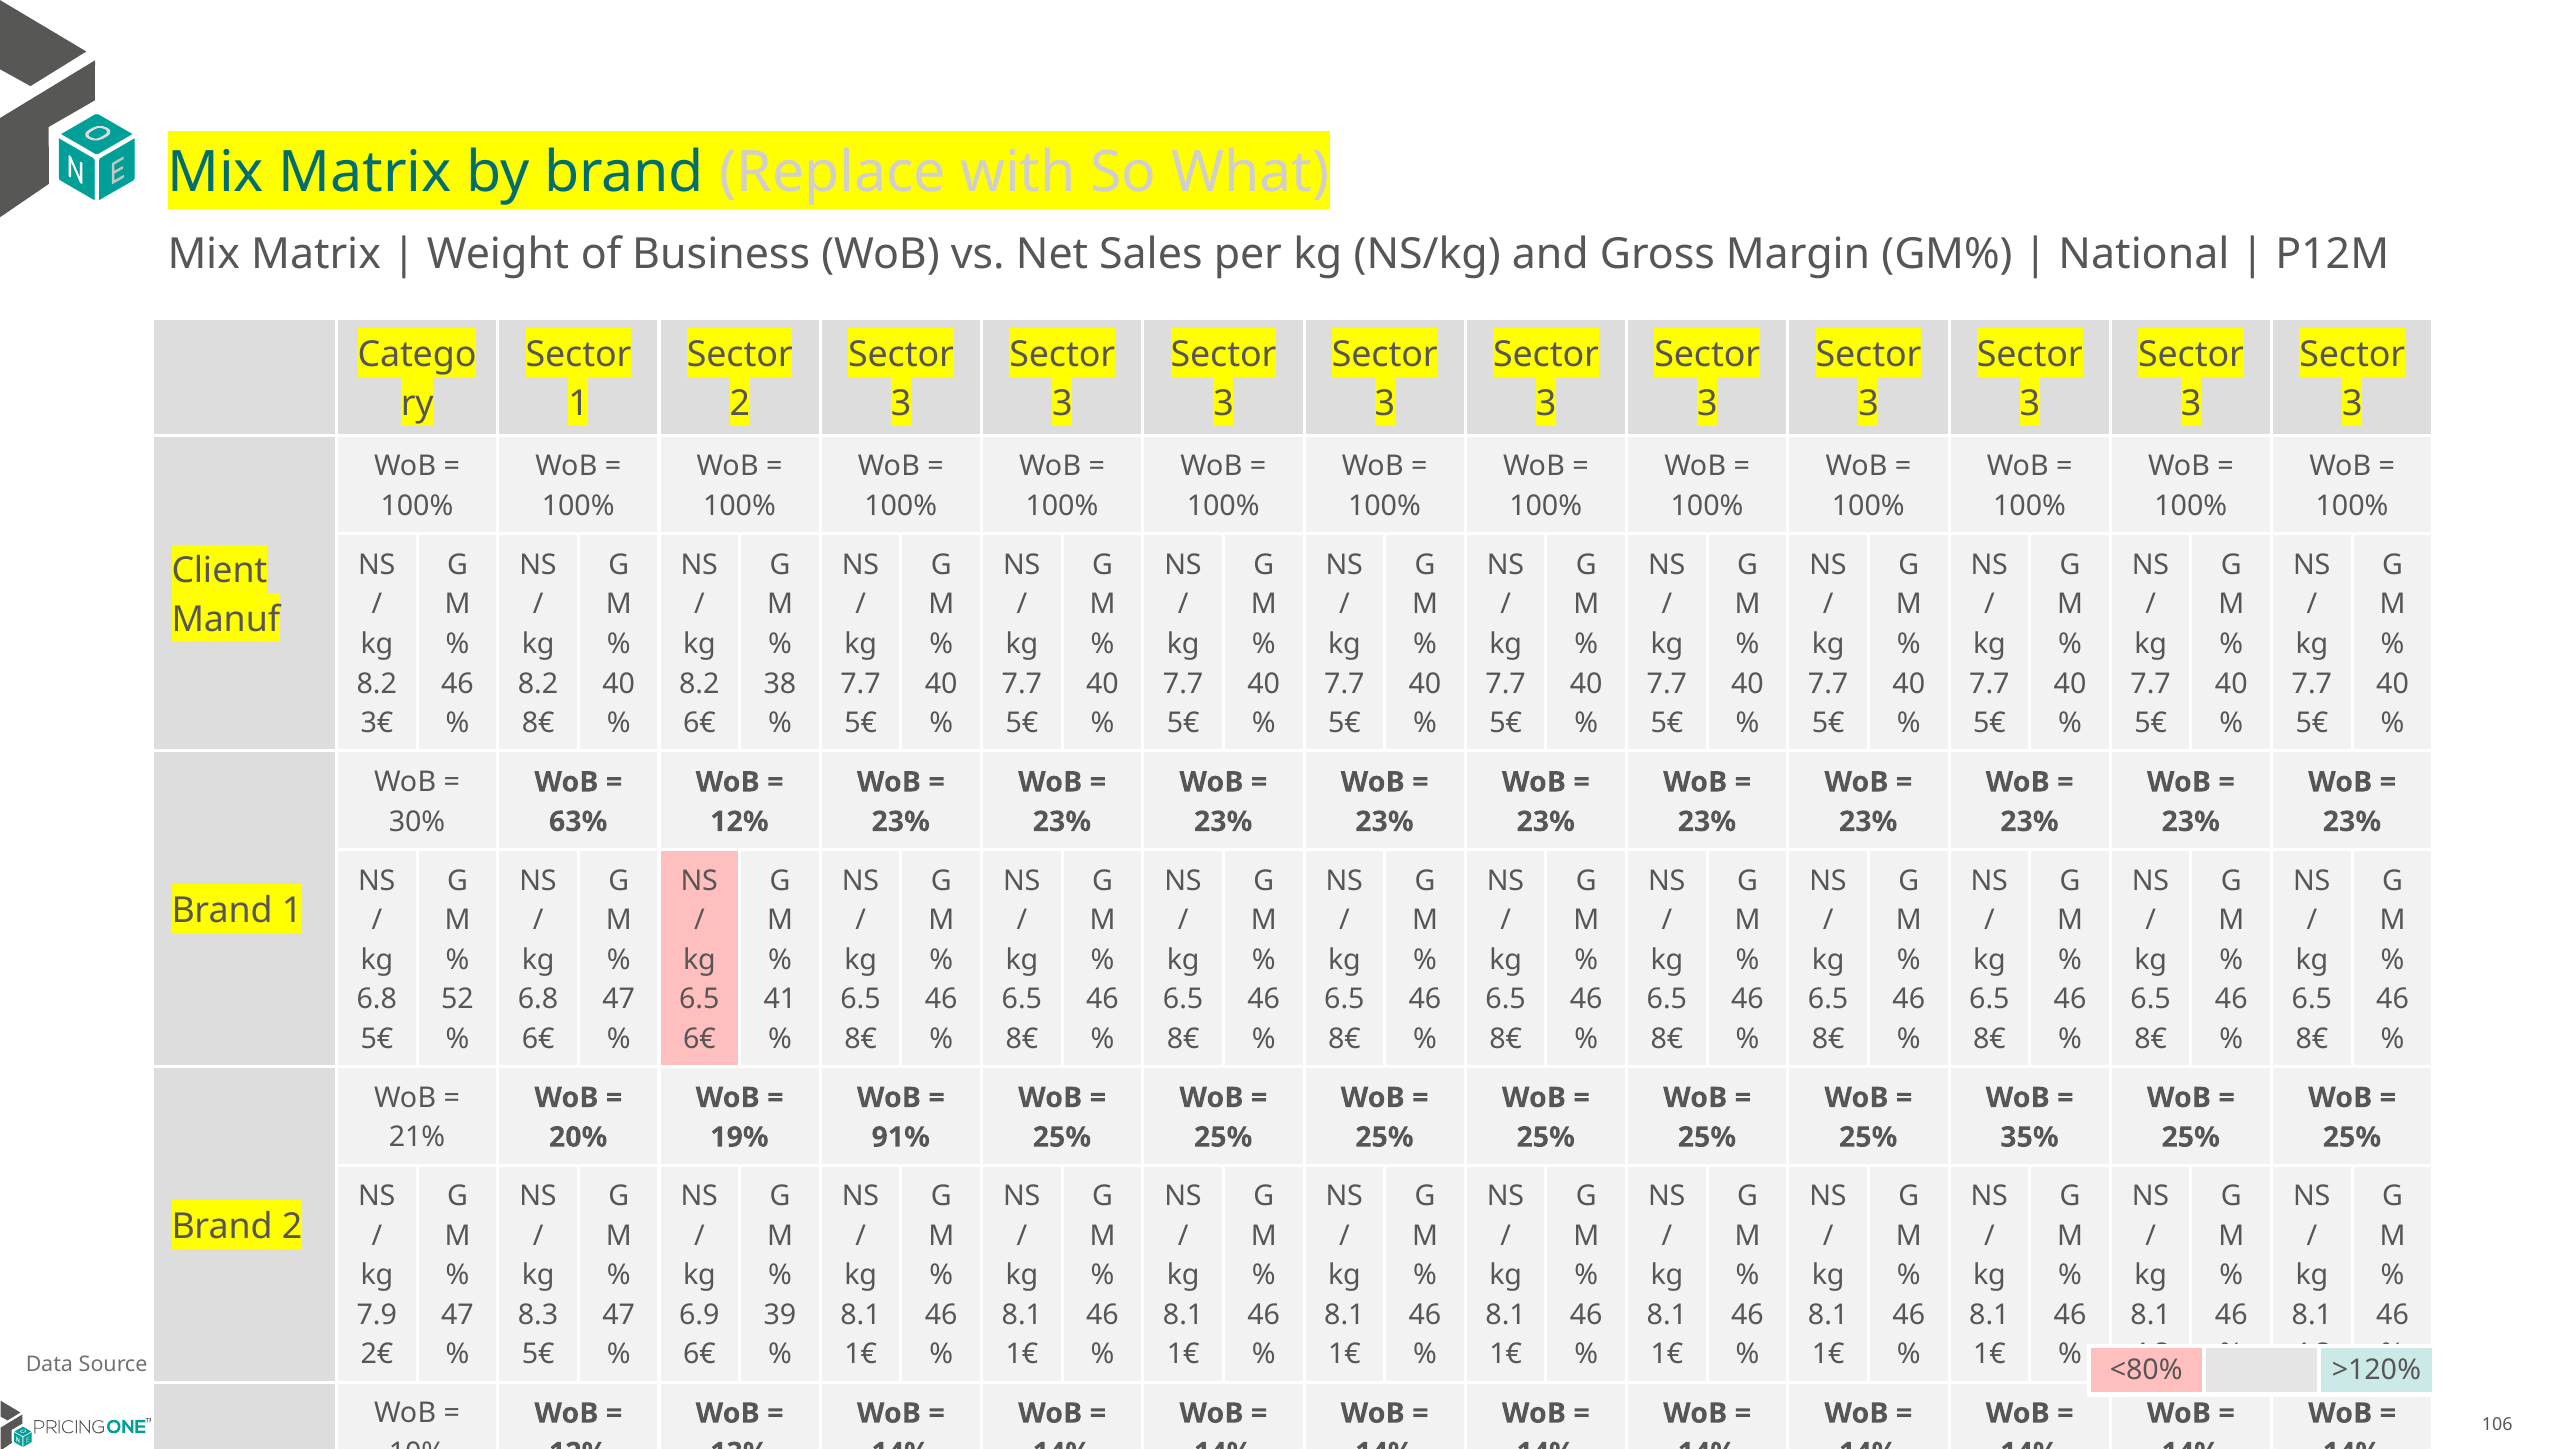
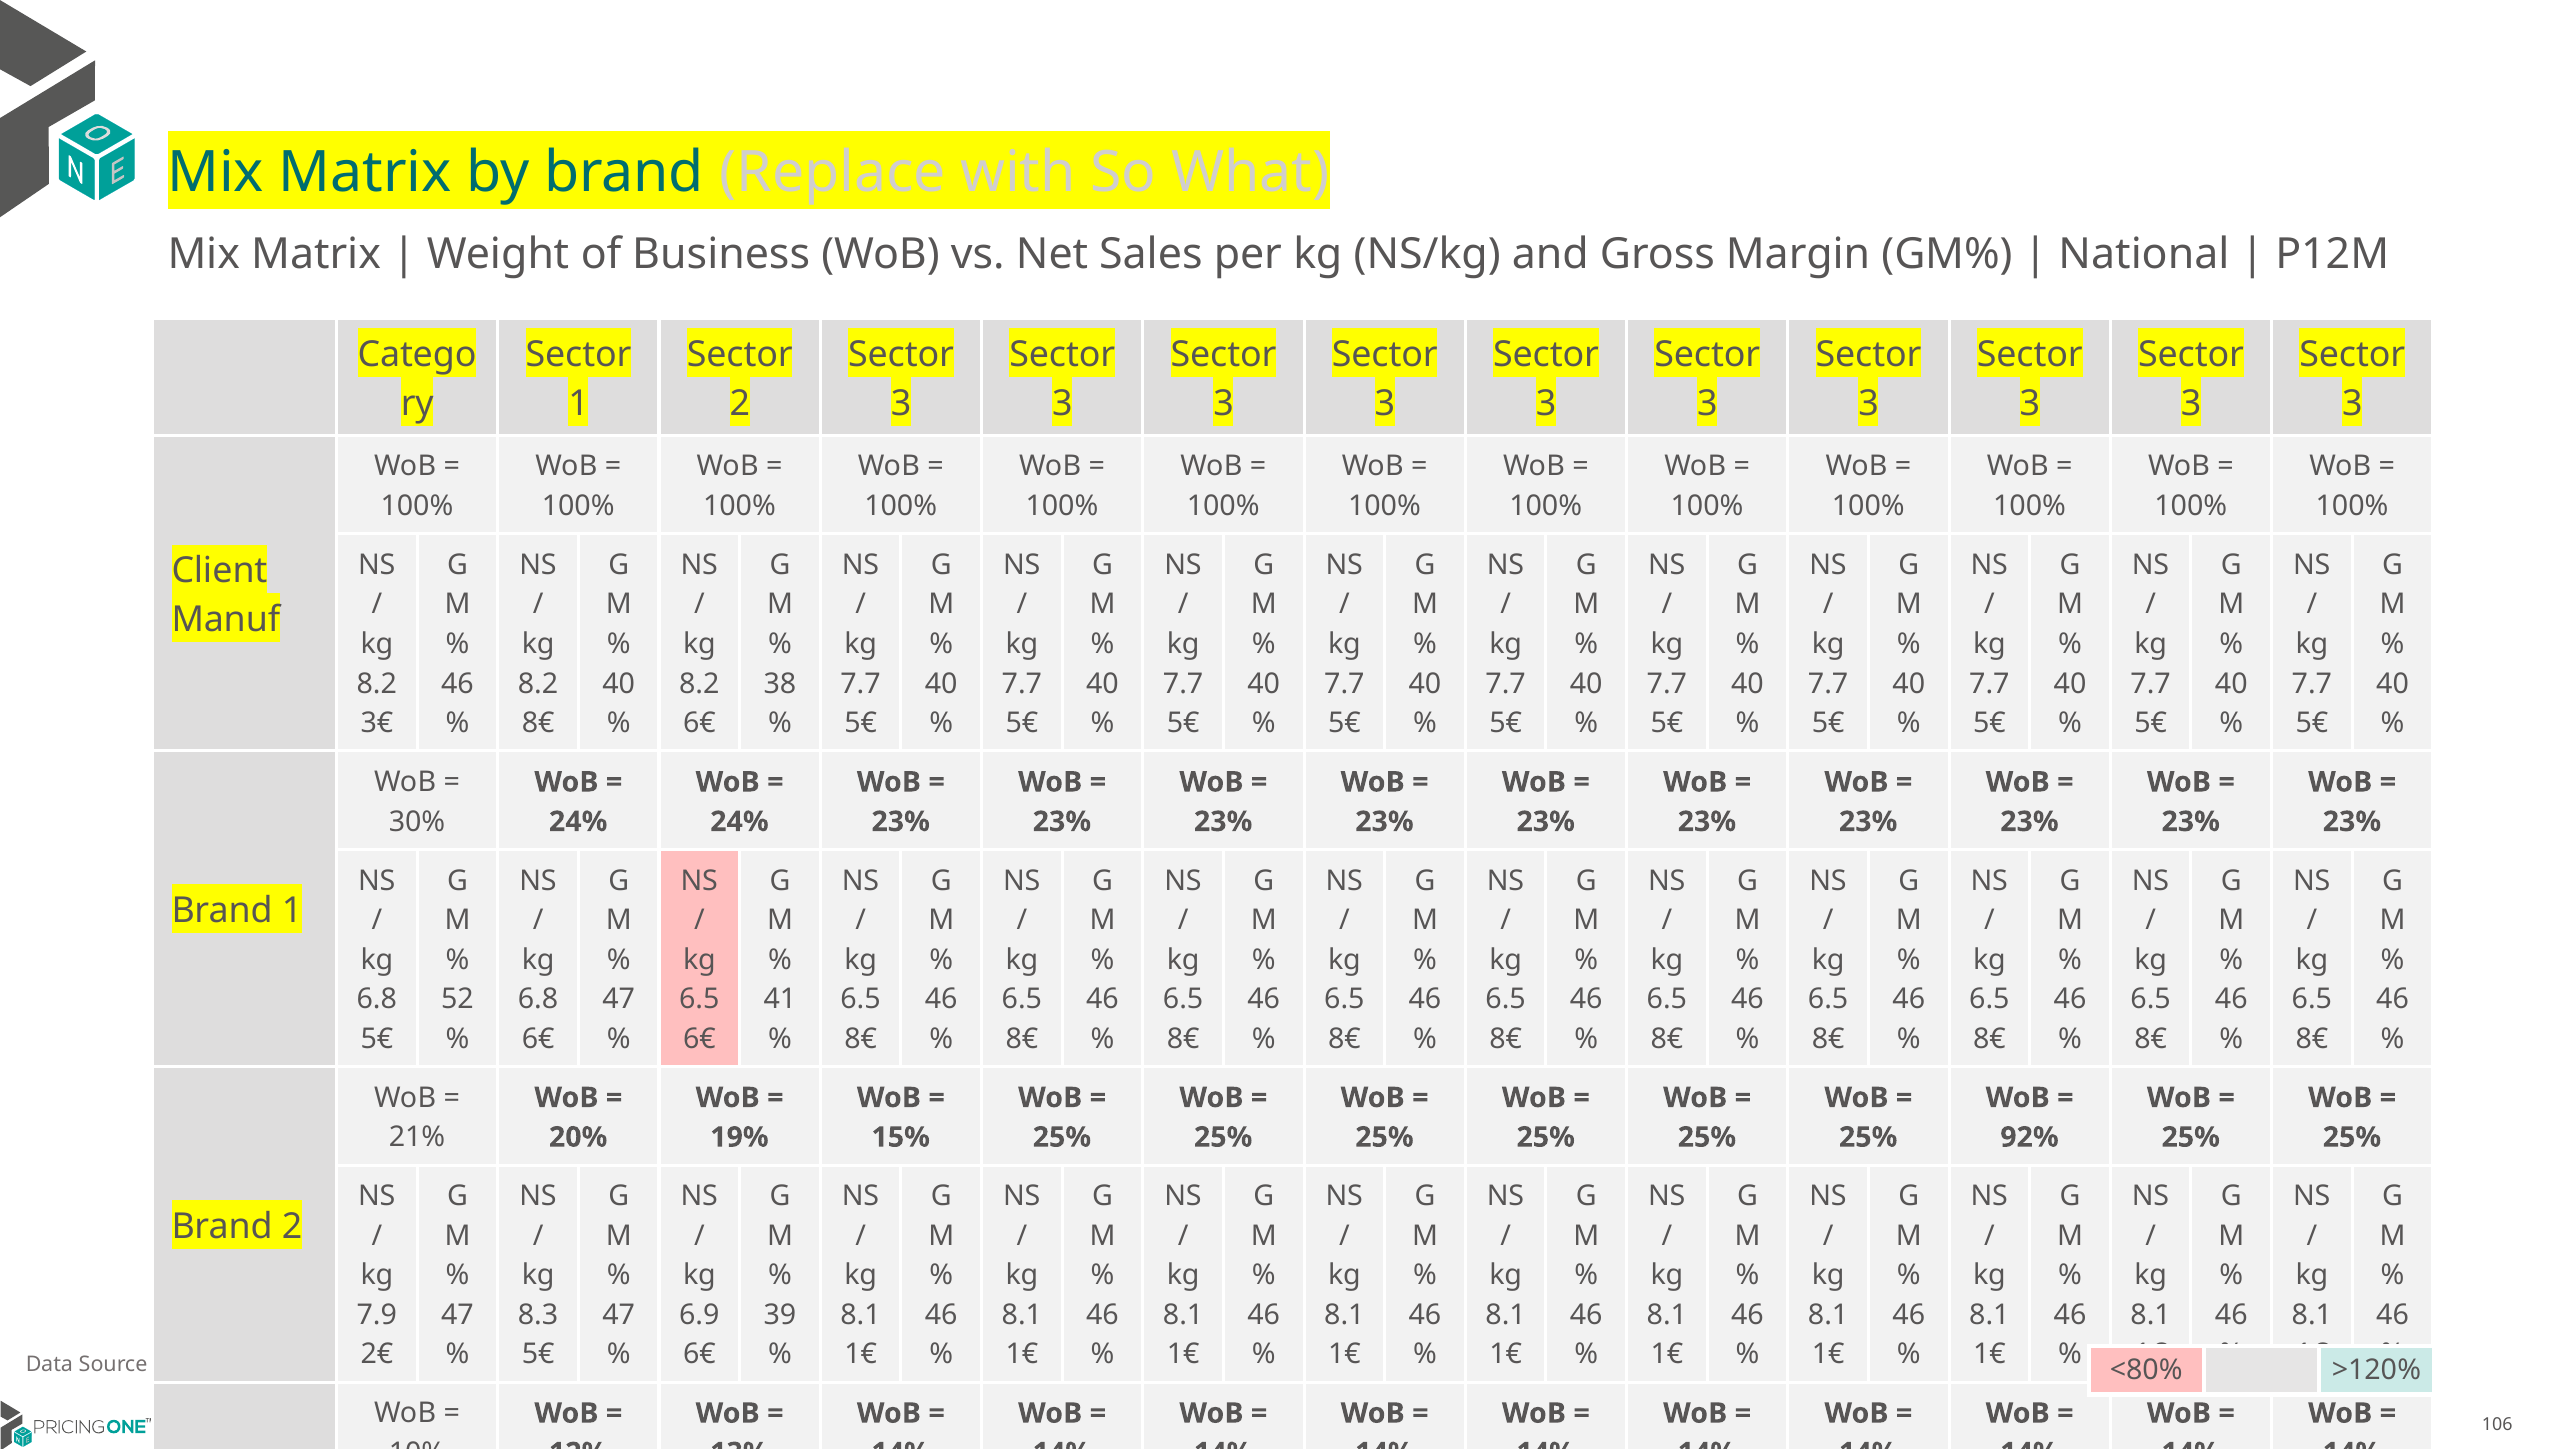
63% at (578, 822): 63% -> 24%
12% at (739, 822): 12% -> 24%
91%: 91% -> 15%
35%: 35% -> 92%
